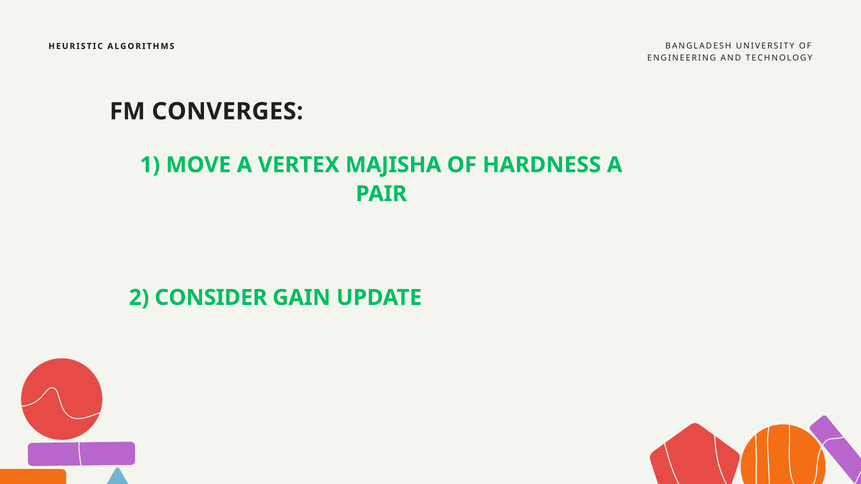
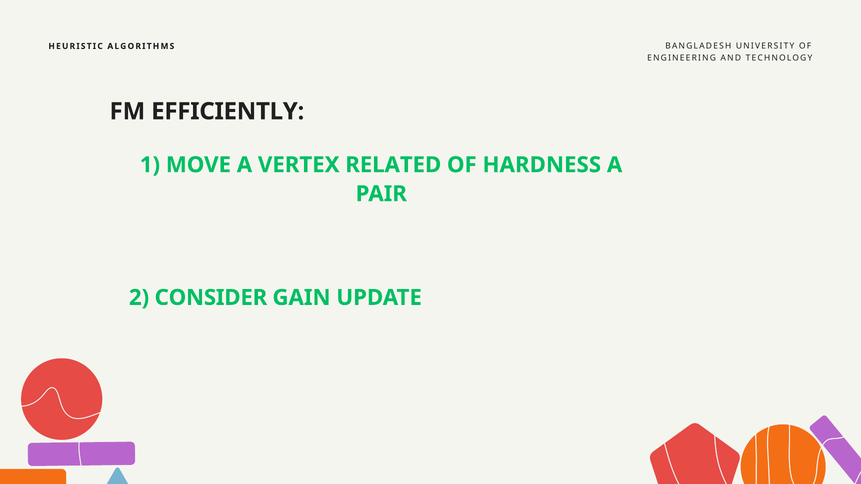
CONVERGES: CONVERGES -> EFFICIENTLY
MAJISHA: MAJISHA -> RELATED
